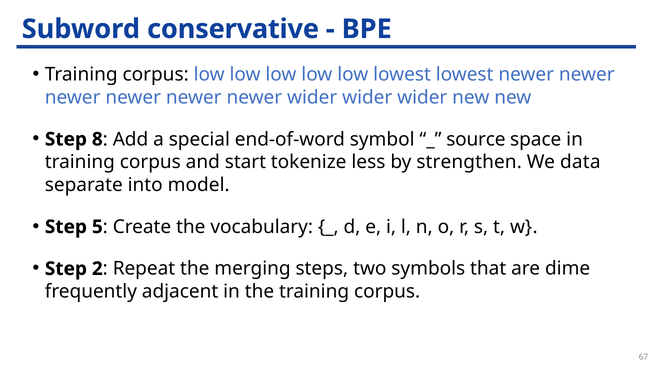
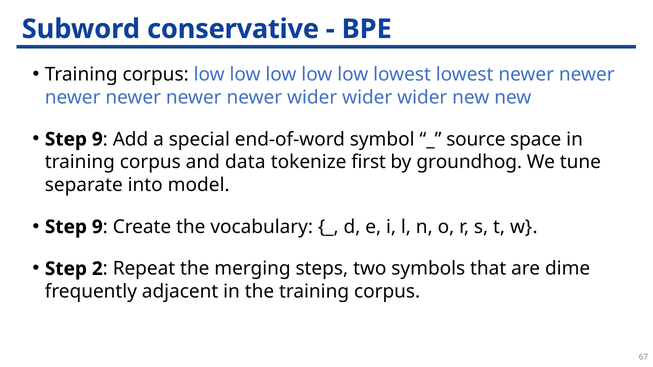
8 at (97, 139): 8 -> 9
start: start -> data
less: less -> first
strengthen: strengthen -> groundhog
data: data -> tune
5 at (97, 227): 5 -> 9
